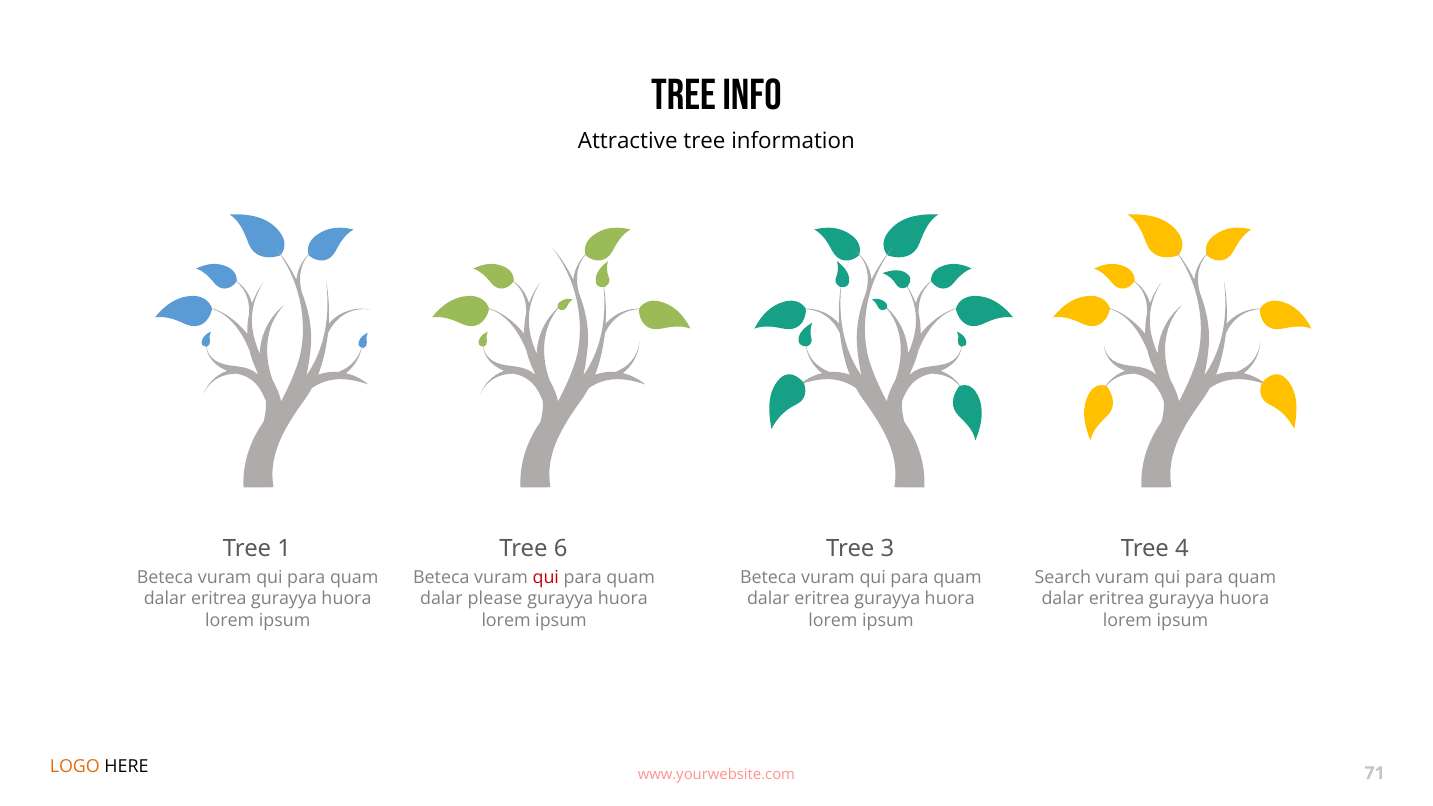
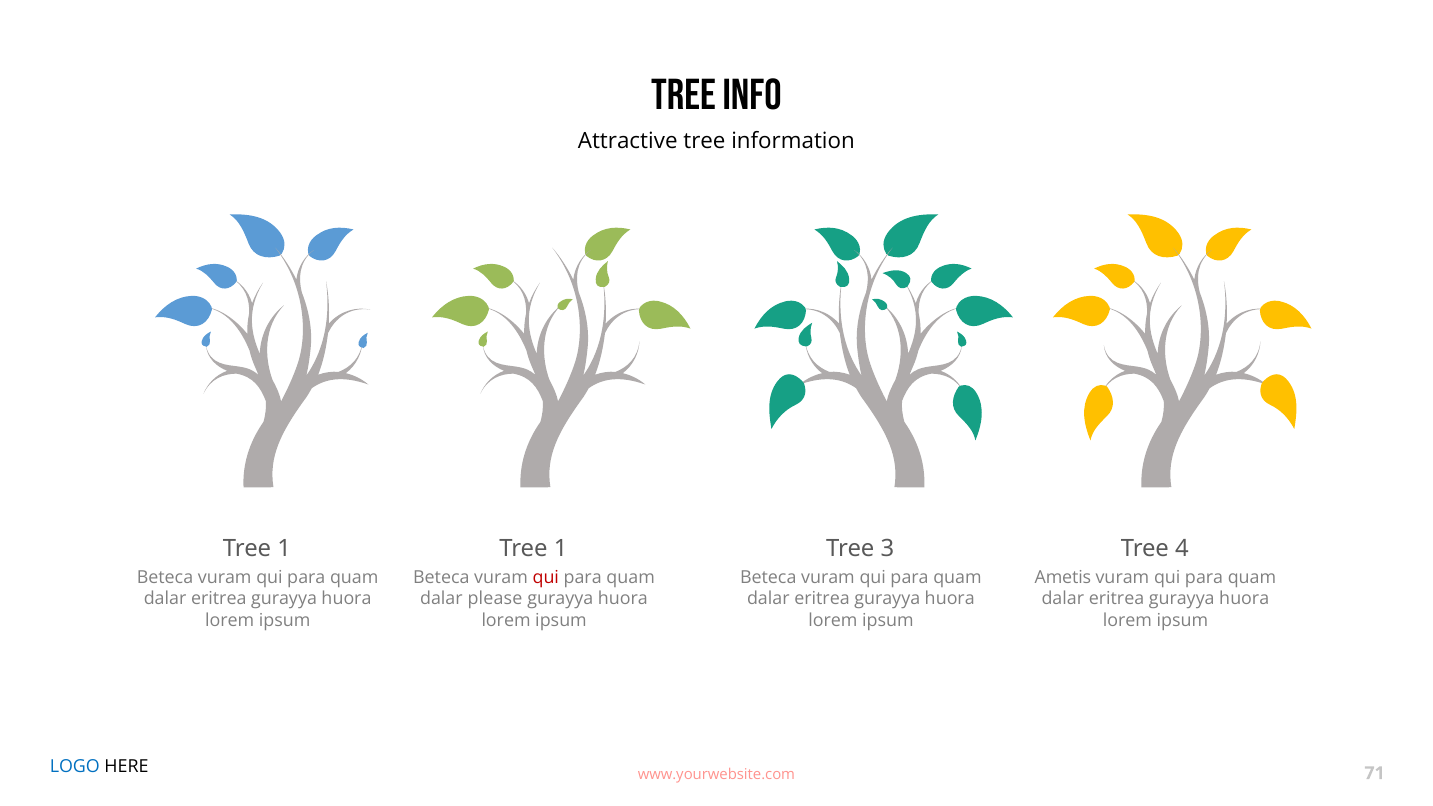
6 at (561, 548): 6 -> 1
Search: Search -> Ametis
LOGO colour: orange -> blue
